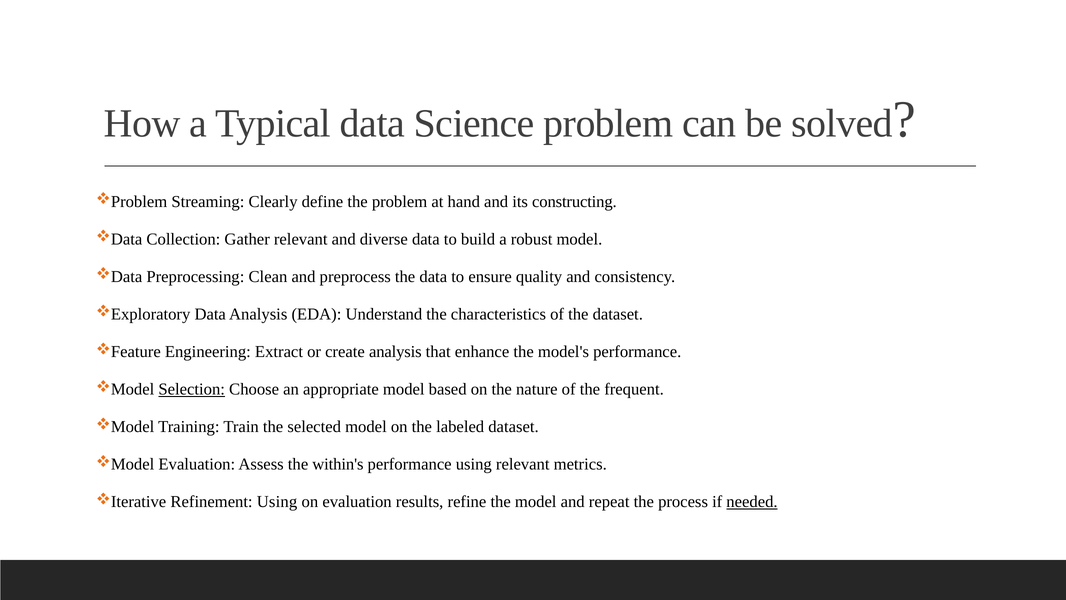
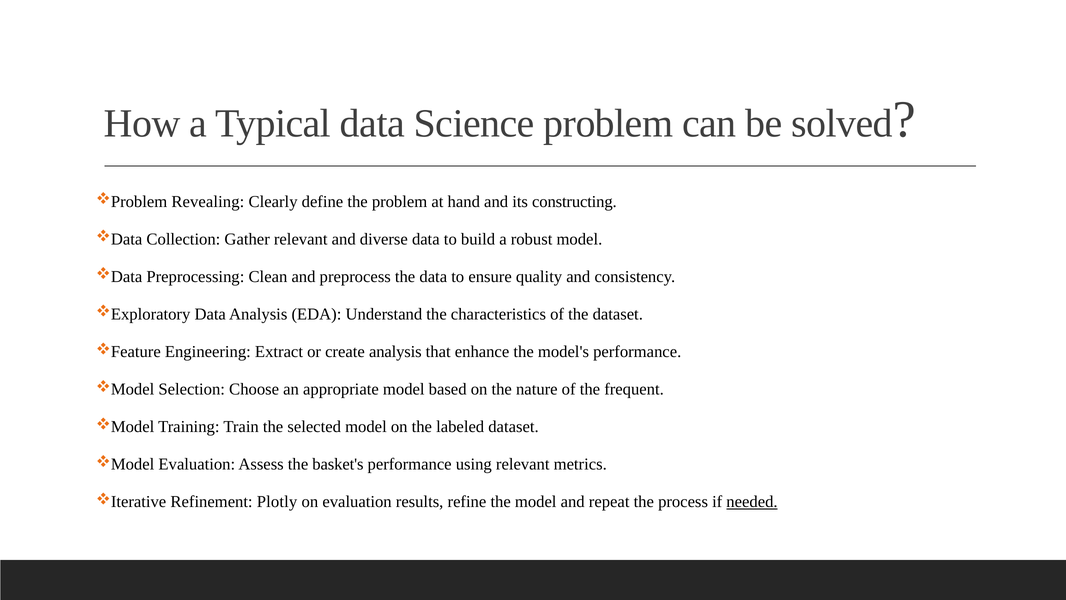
Streaming: Streaming -> Revealing
Selection underline: present -> none
within's: within's -> basket's
Refinement Using: Using -> Plotly
